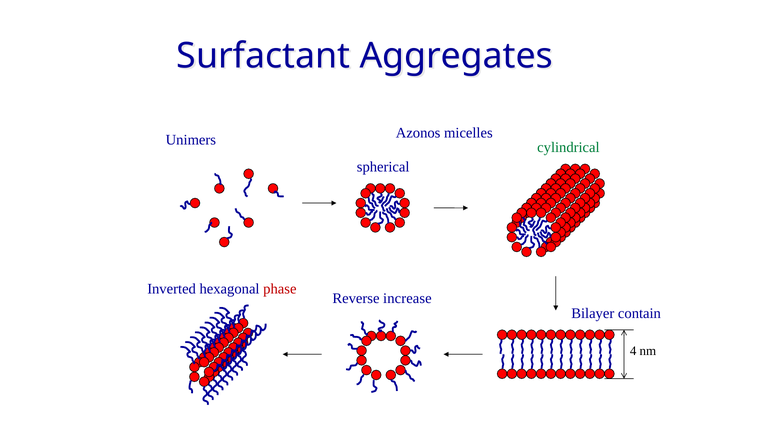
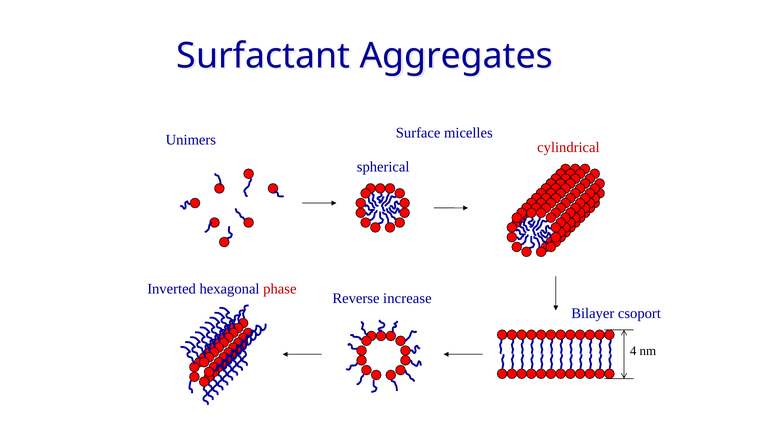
Azonos: Azonos -> Surface
cylindrical colour: green -> red
contain: contain -> csoport
